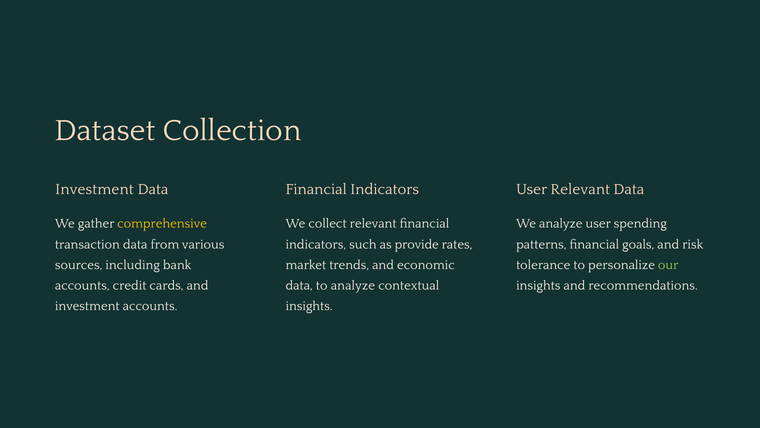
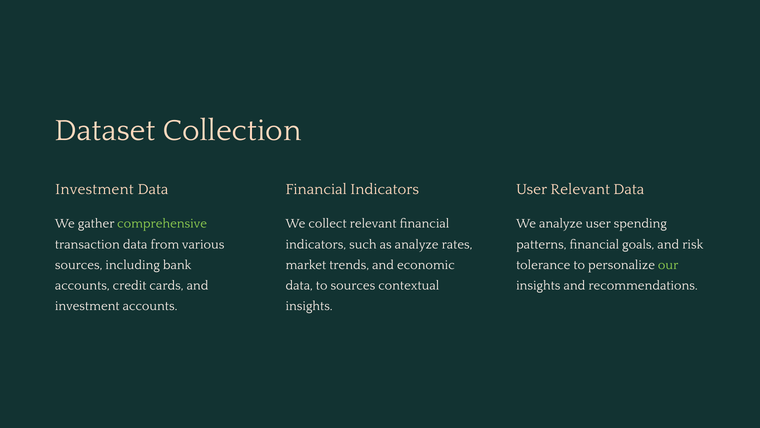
comprehensive colour: yellow -> light green
as provide: provide -> analyze
to analyze: analyze -> sources
